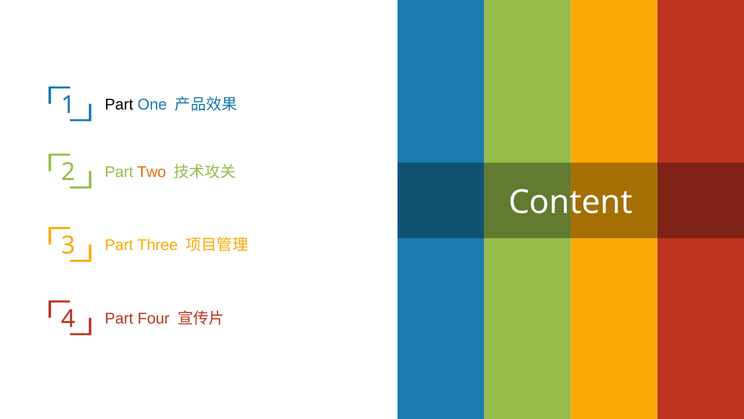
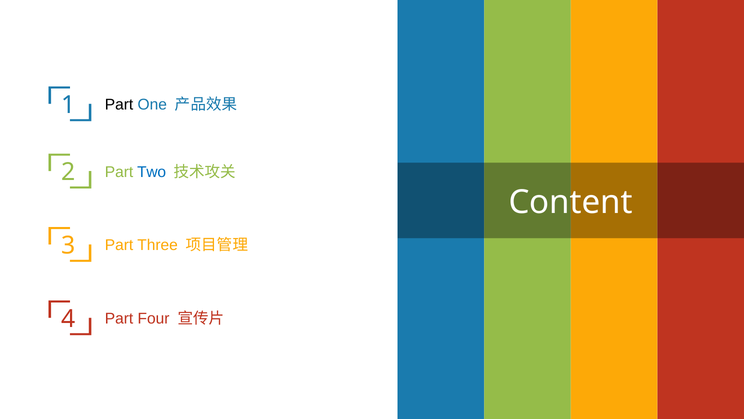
Two colour: orange -> blue
